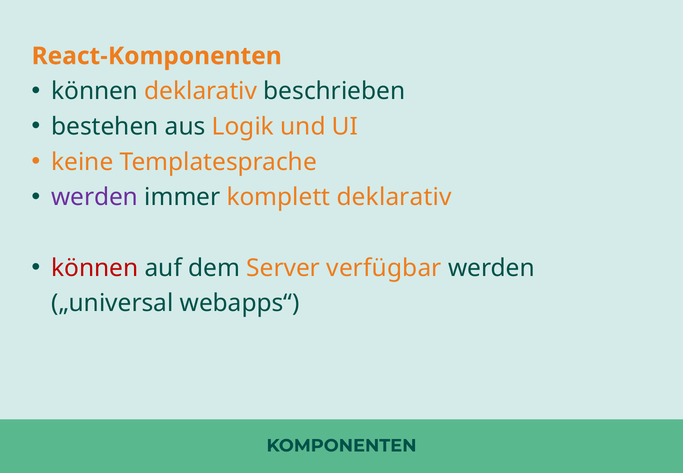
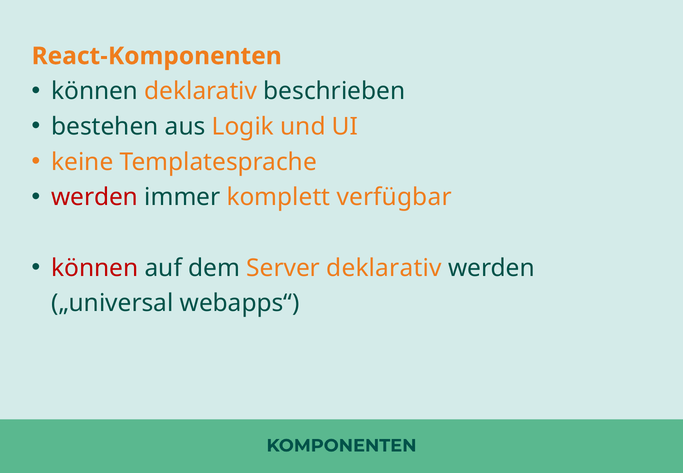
werden at (95, 197) colour: purple -> red
komplett deklarativ: deklarativ -> verfügbar
Server verfügbar: verfügbar -> deklarativ
